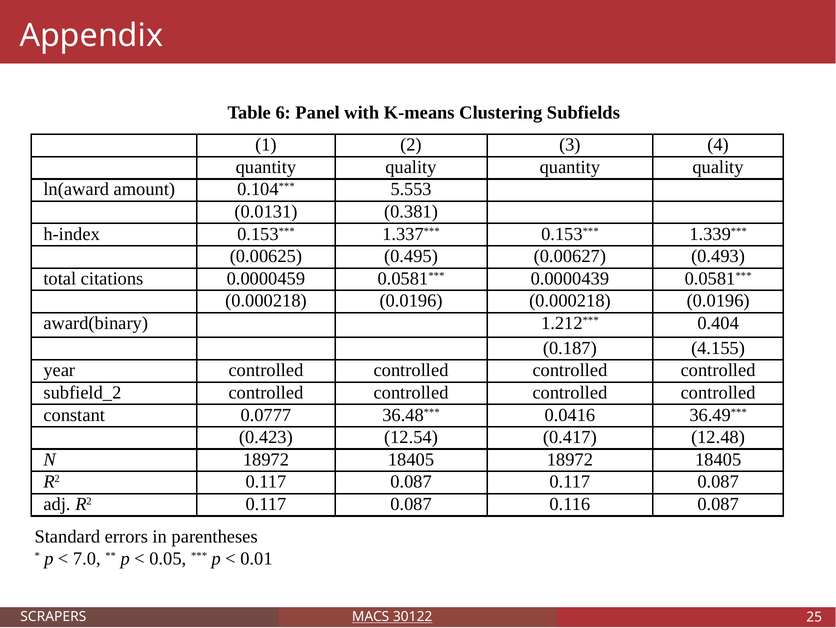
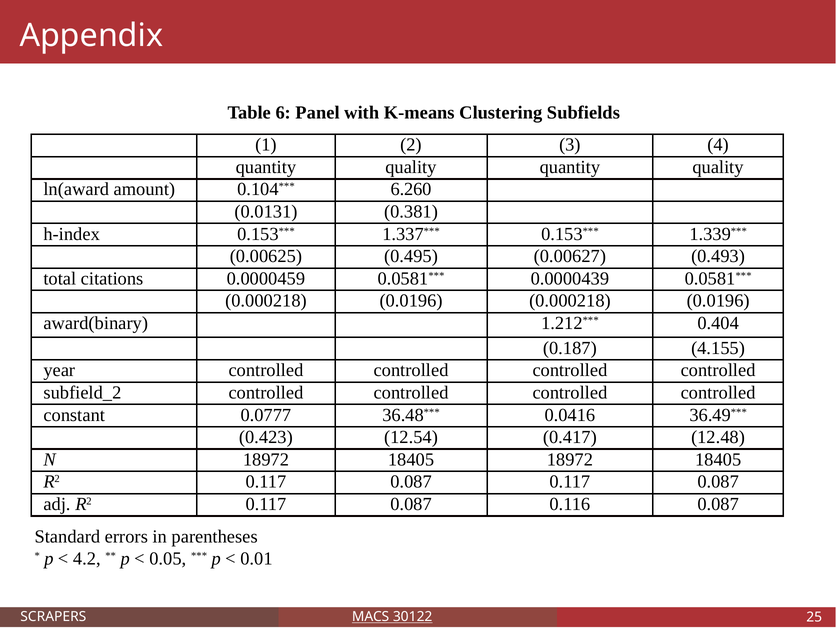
5.553: 5.553 -> 6.260
7.0: 7.0 -> 4.2
